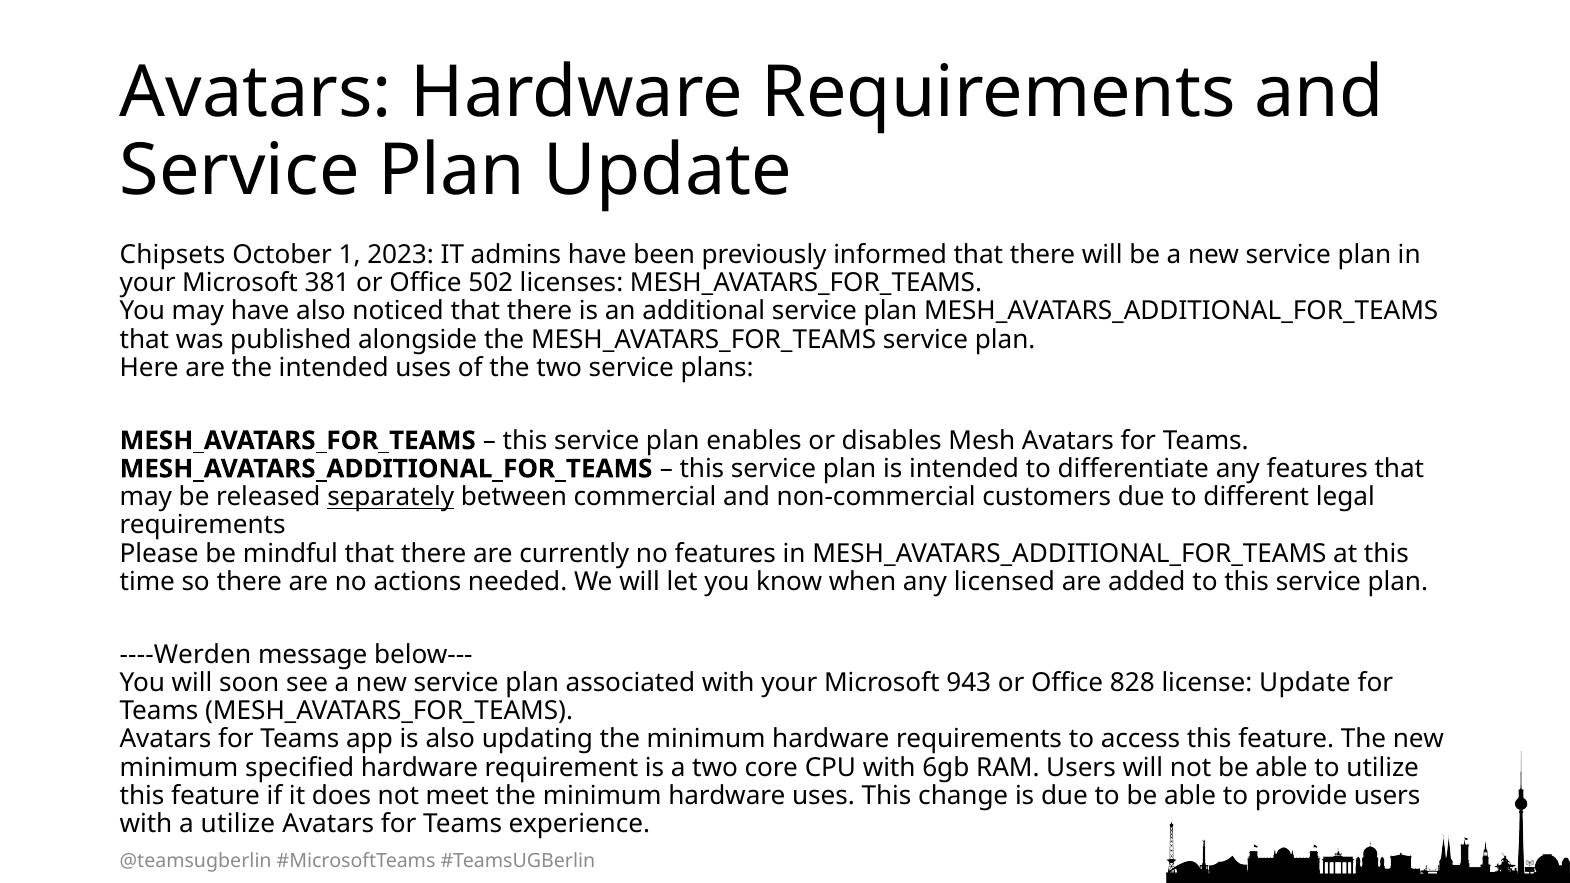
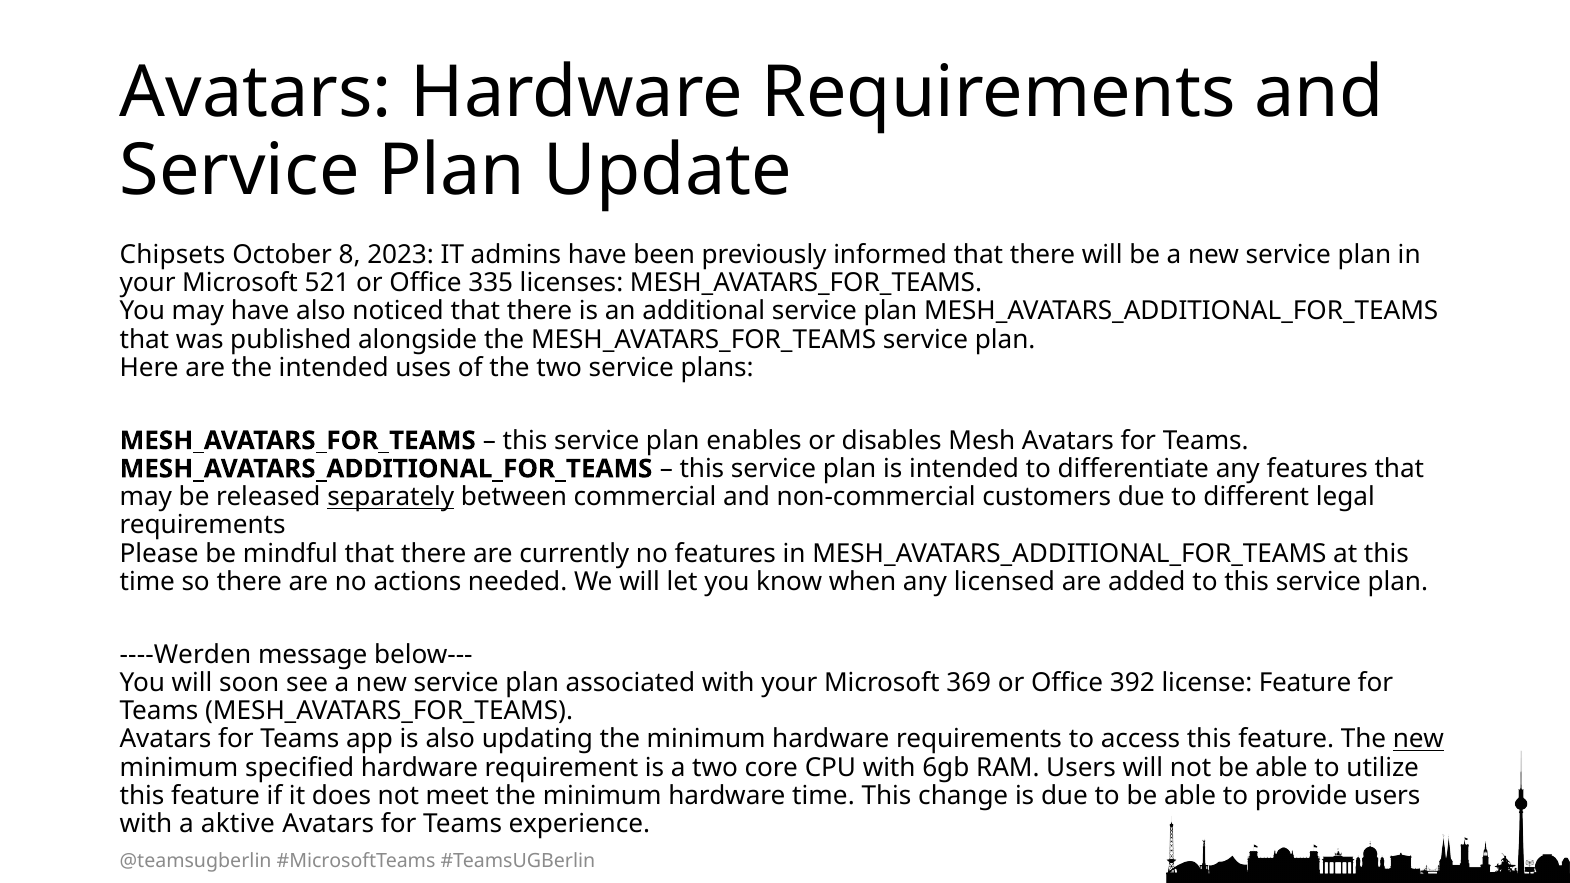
1: 1 -> 8
381: 381 -> 521
502: 502 -> 335
943: 943 -> 369
828: 828 -> 392
license Update: Update -> Feature
new at (1418, 739) underline: none -> present
hardware uses: uses -> time
a utilize: utilize -> aktive
